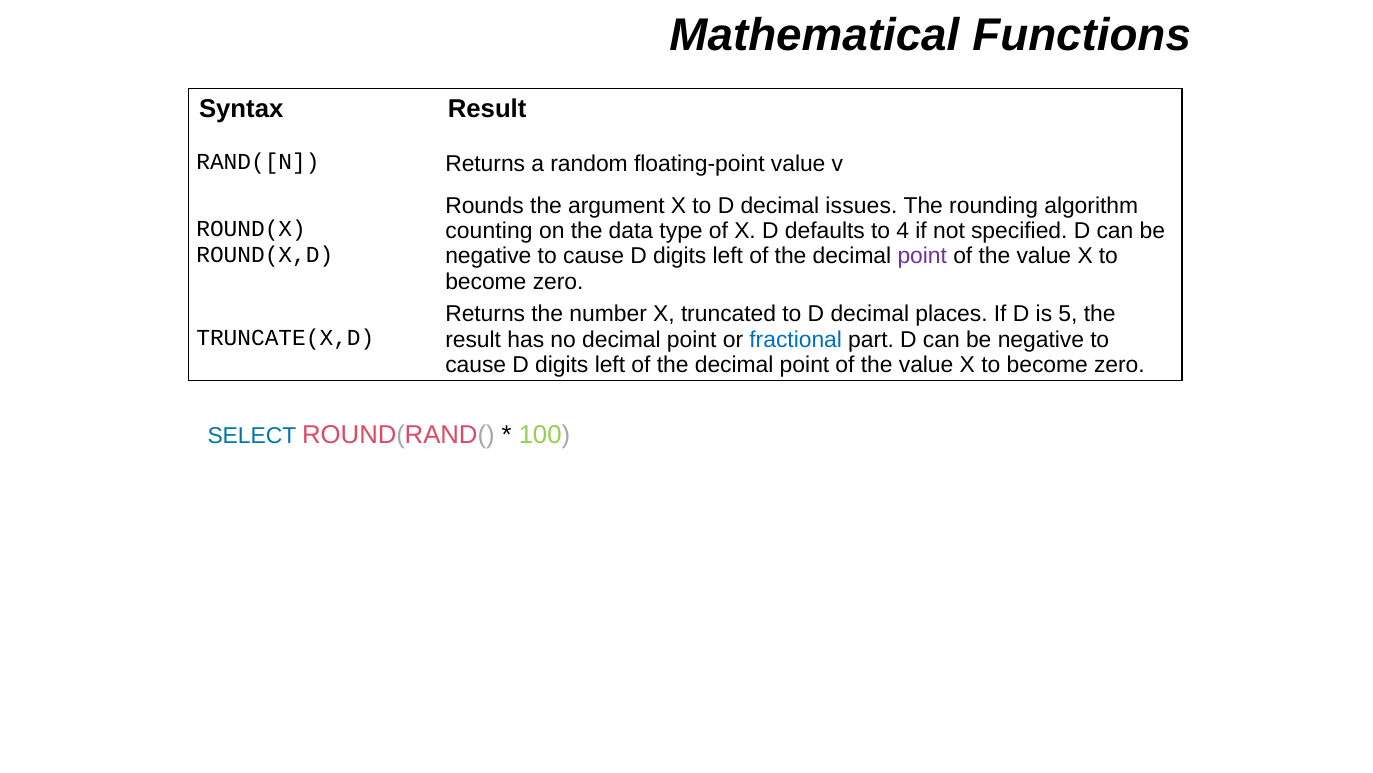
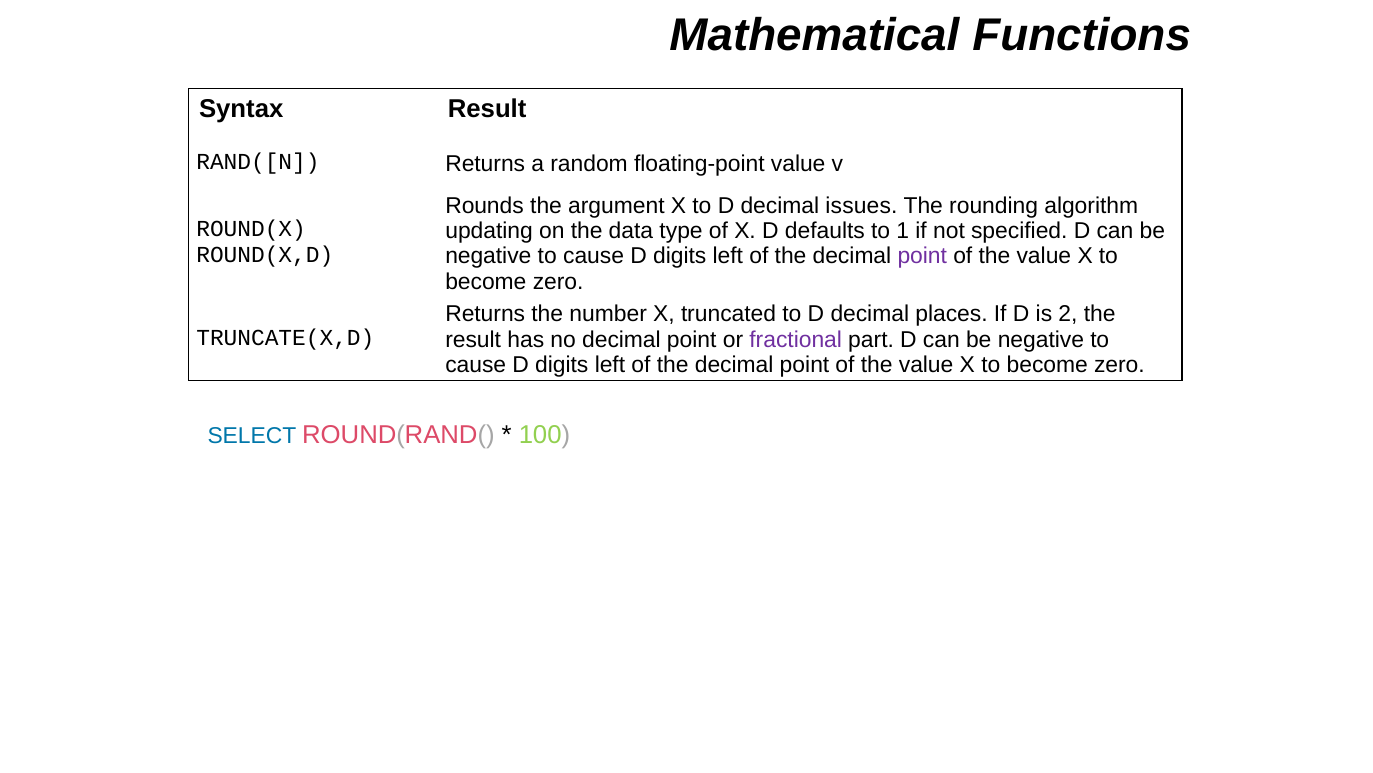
counting: counting -> updating
4: 4 -> 1
5: 5 -> 2
fractional colour: blue -> purple
